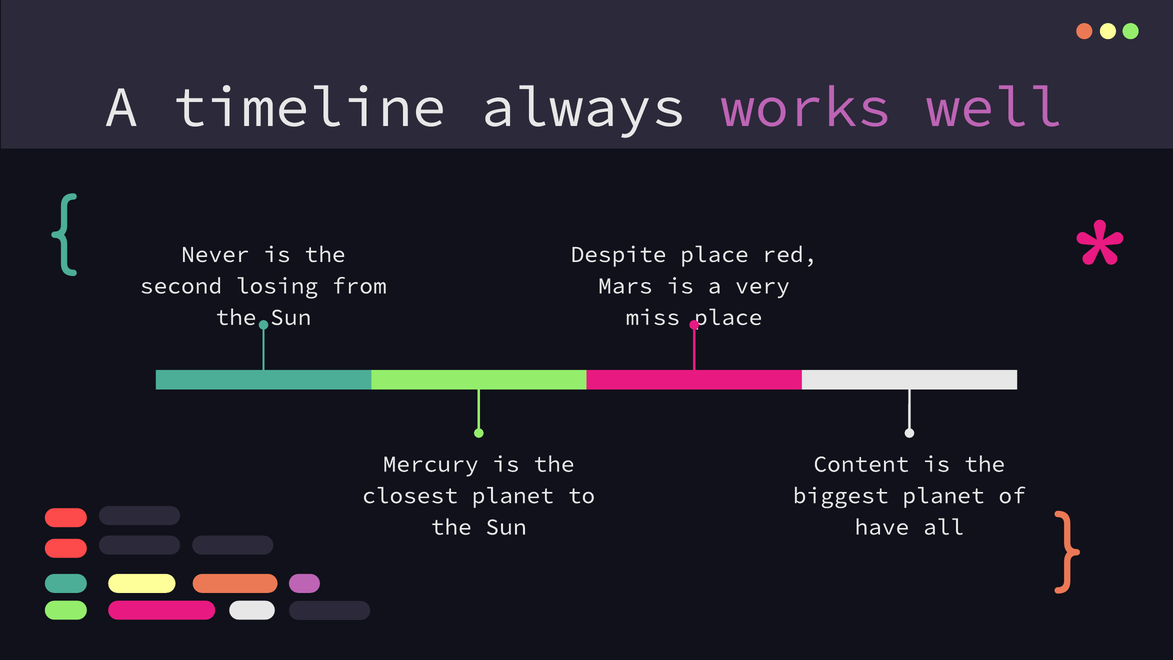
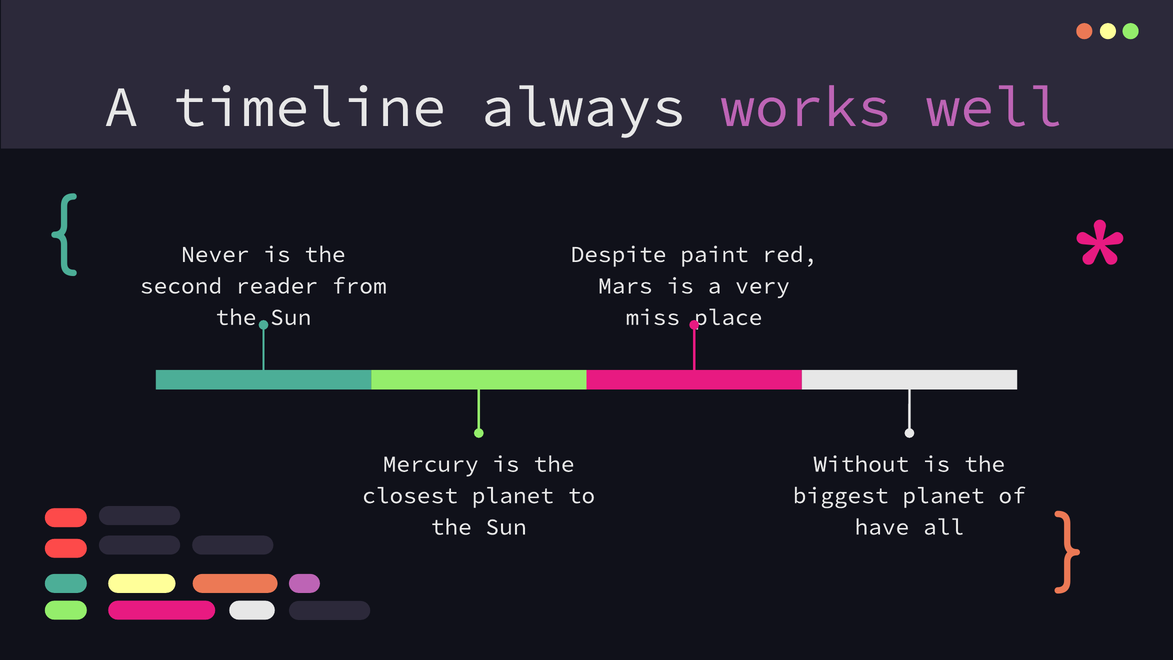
Despite place: place -> paint
losing: losing -> reader
Content: Content -> Without
